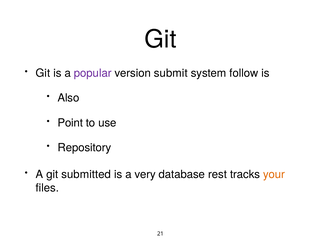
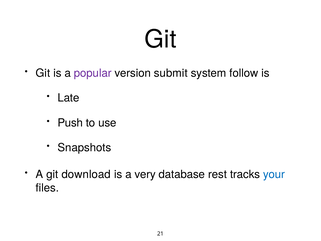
Also: Also -> Late
Point: Point -> Push
Repository: Repository -> Snapshots
submitted: submitted -> download
your colour: orange -> blue
